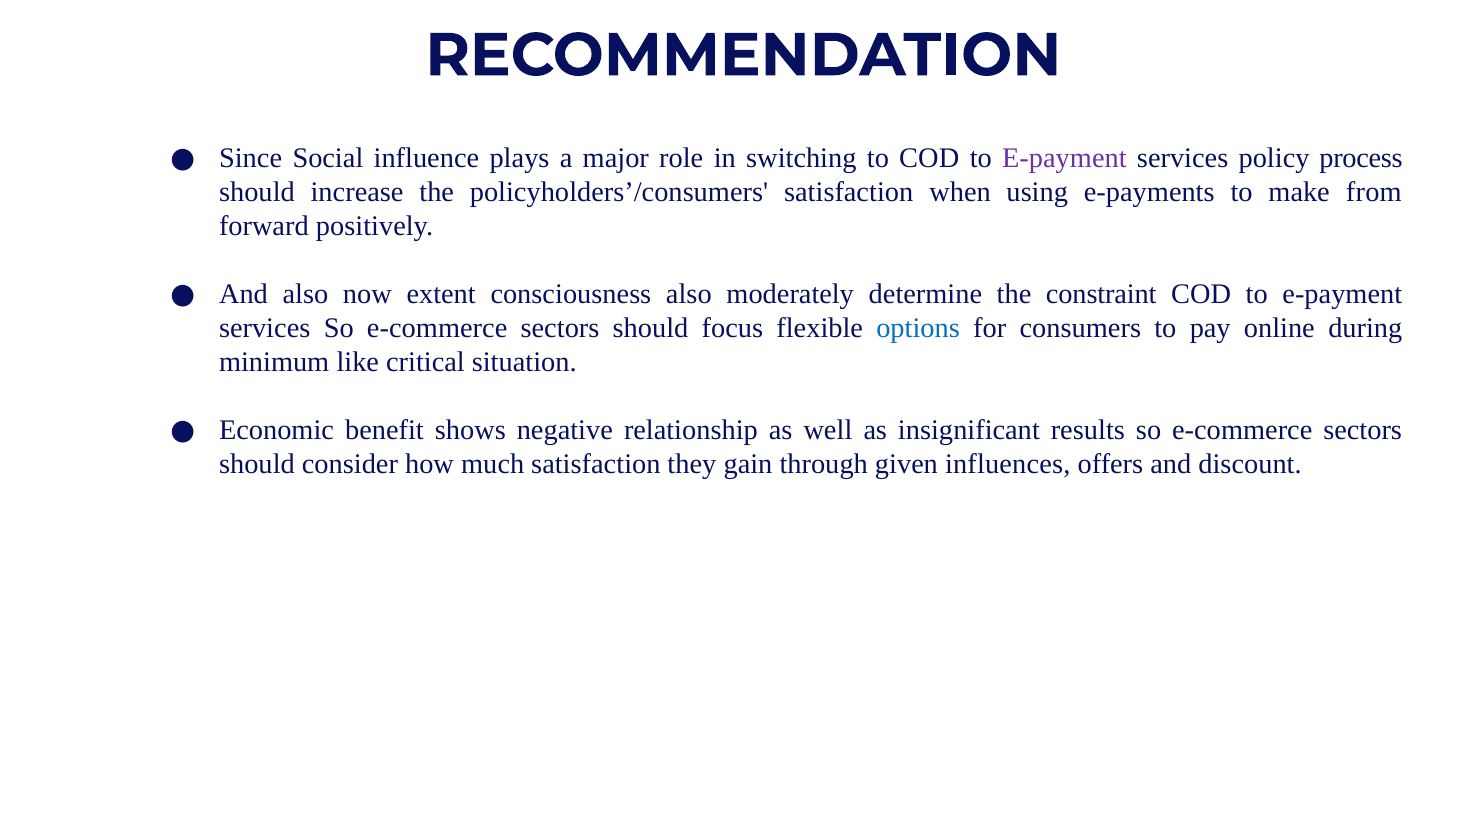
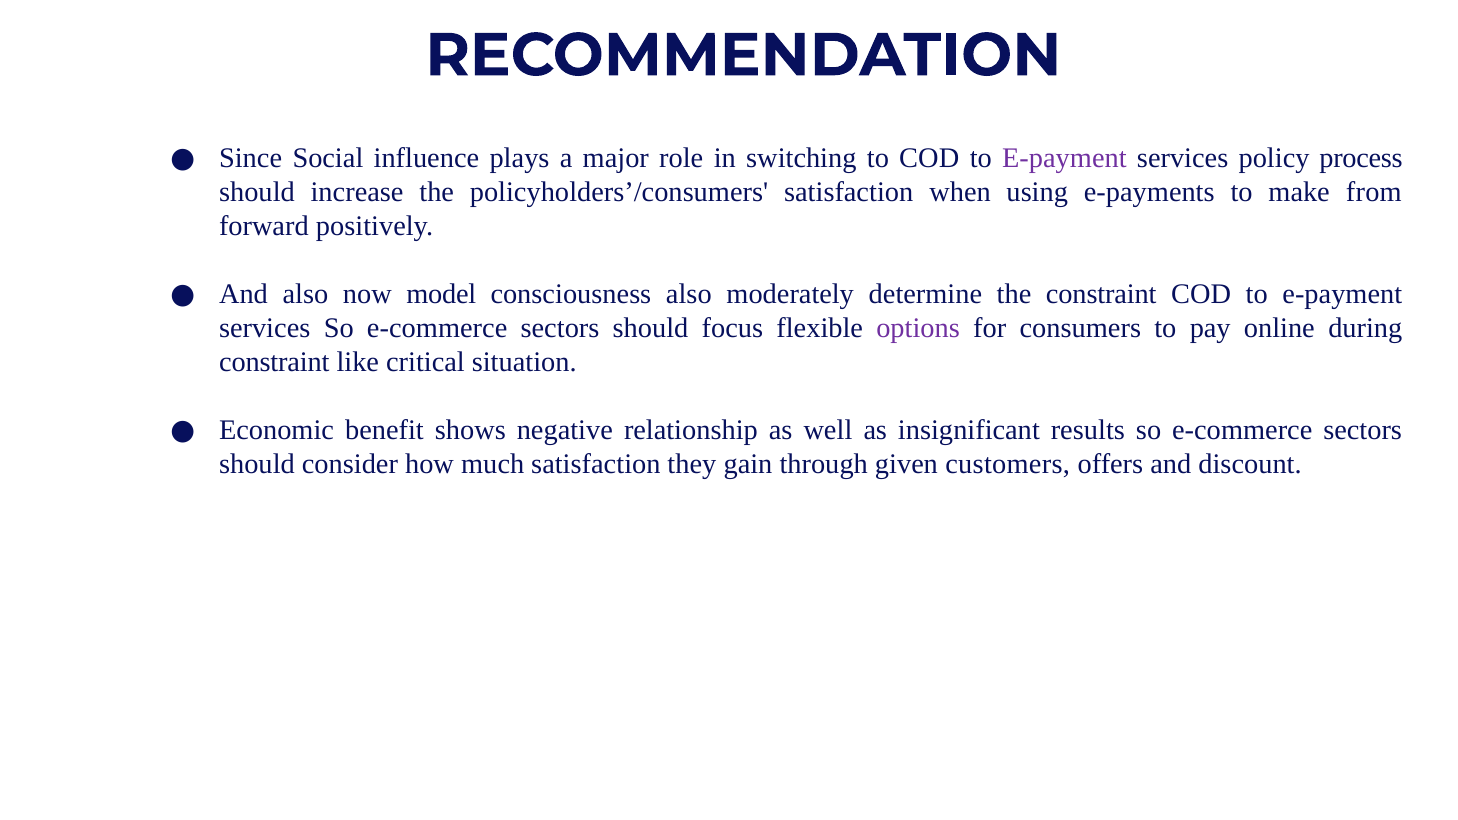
extent: extent -> model
options colour: blue -> purple
minimum at (274, 363): minimum -> constraint
influences: influences -> customers
